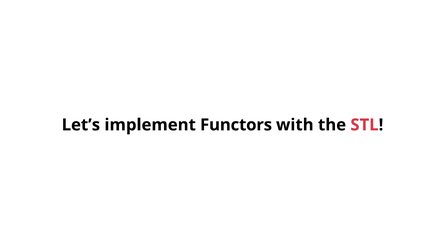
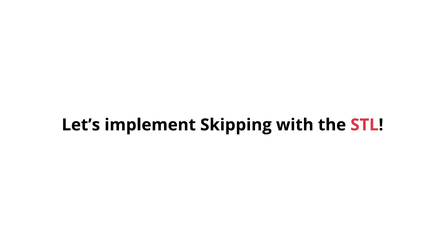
Functors: Functors -> Skipping
